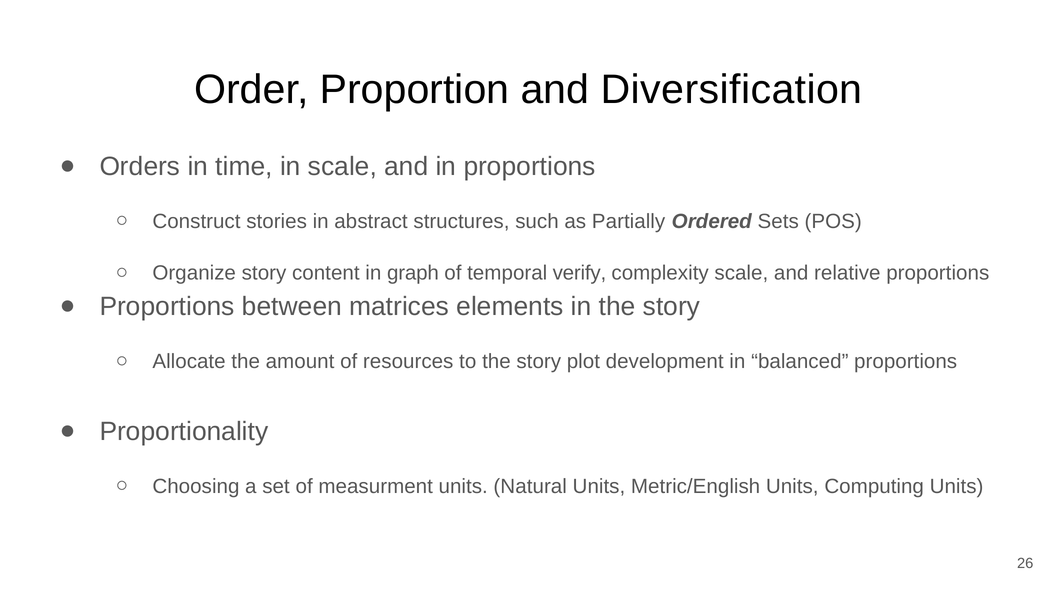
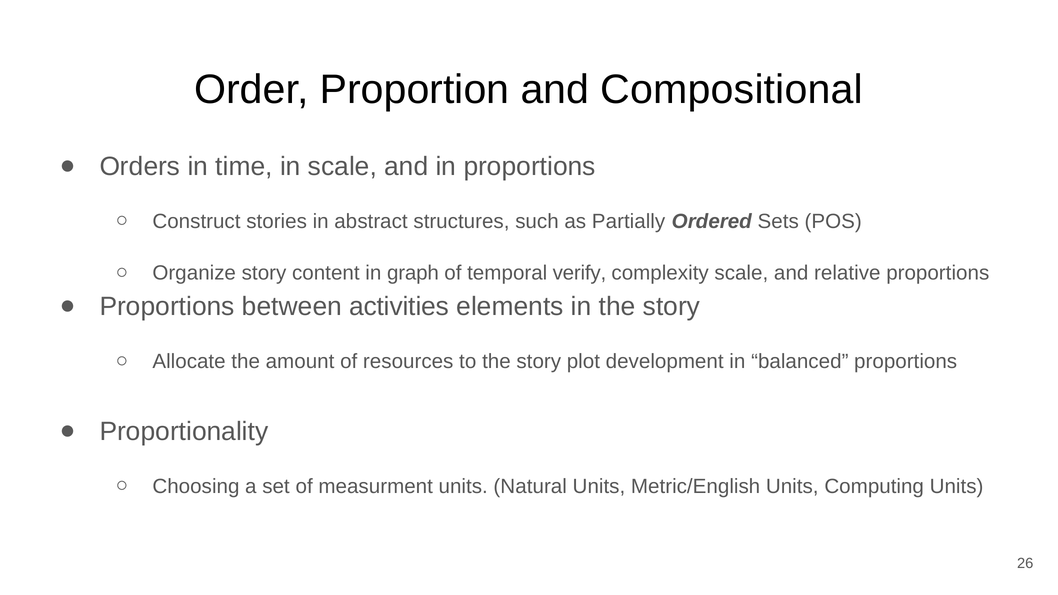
Diversification: Diversification -> Compositional
matrices: matrices -> activities
